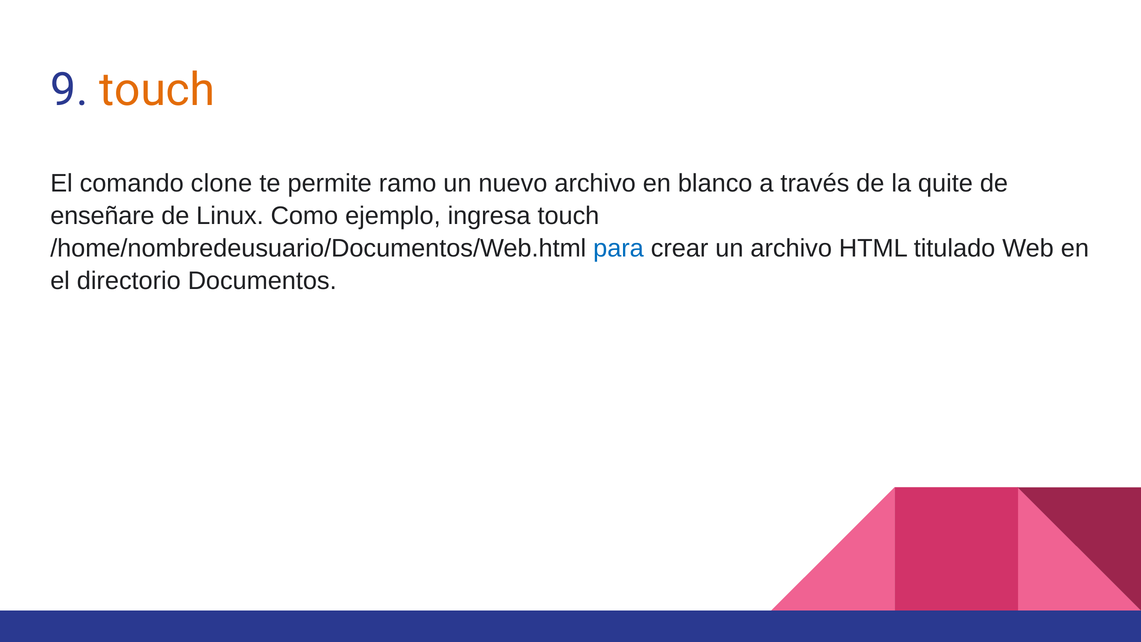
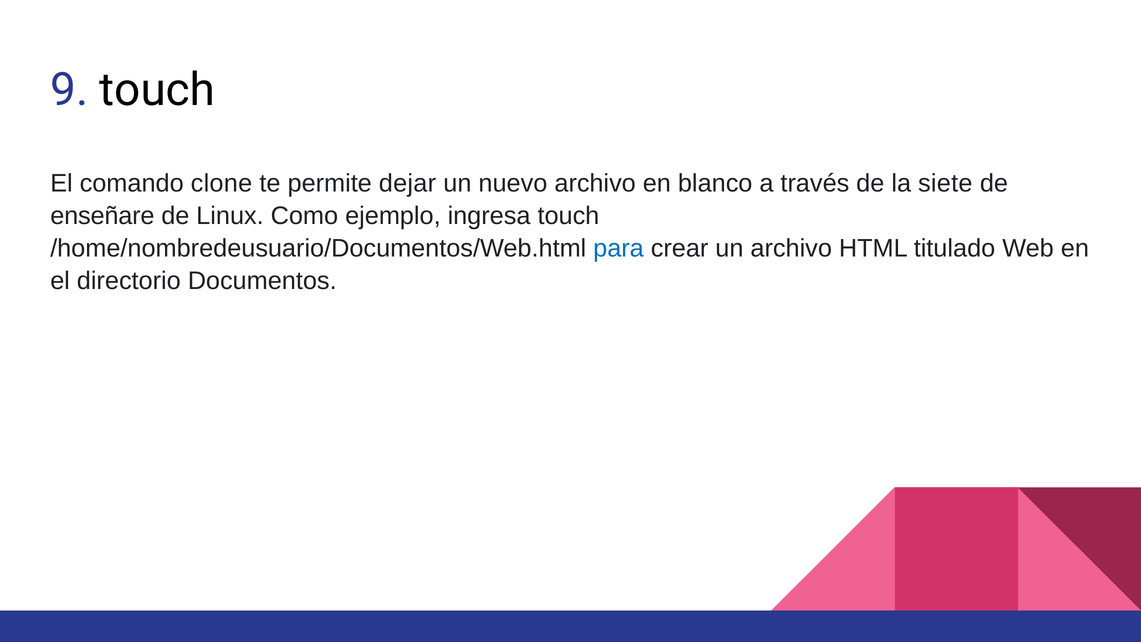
touch at (157, 90) colour: orange -> black
ramo: ramo -> dejar
quite: quite -> siete
